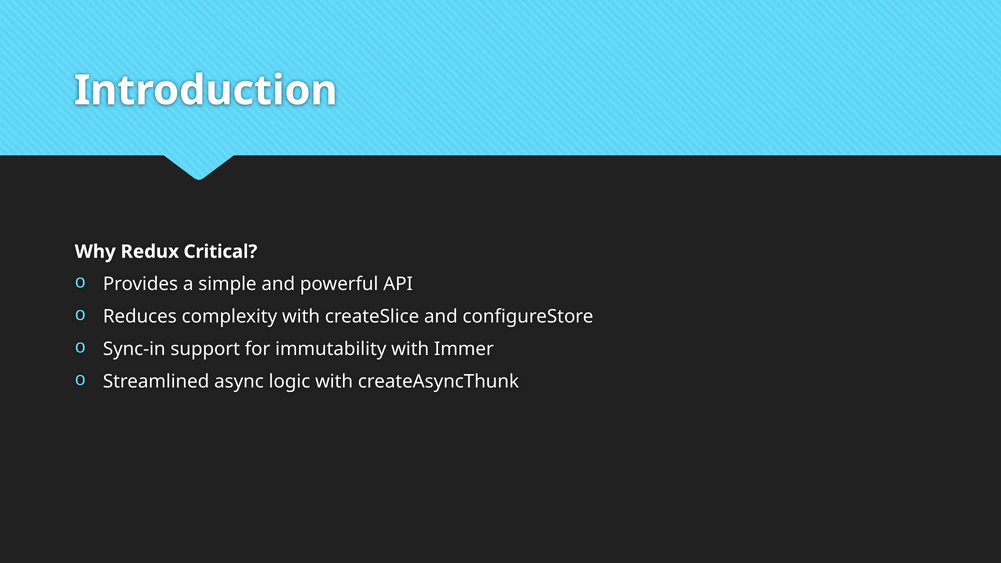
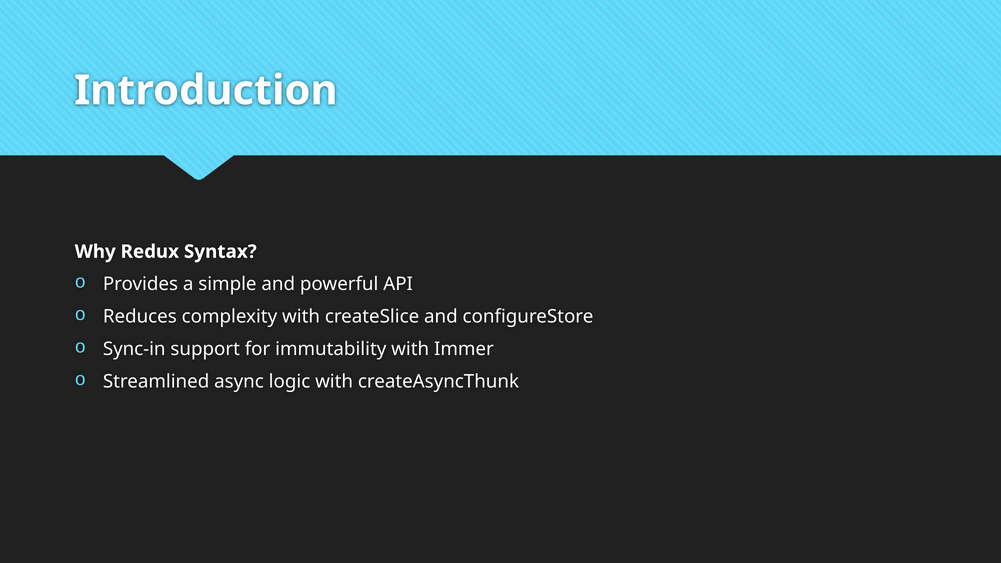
Critical: Critical -> Syntax
